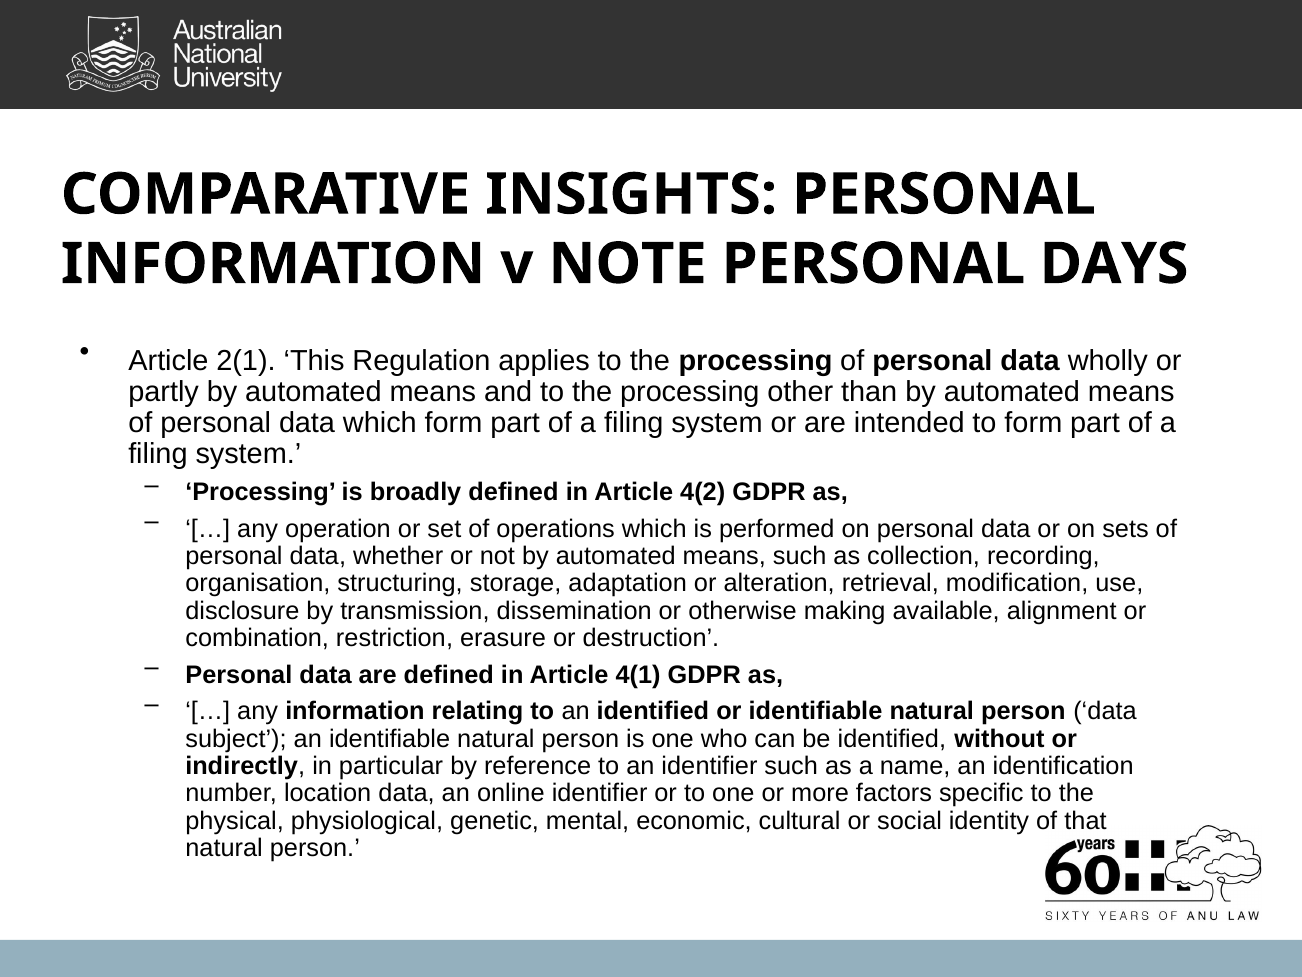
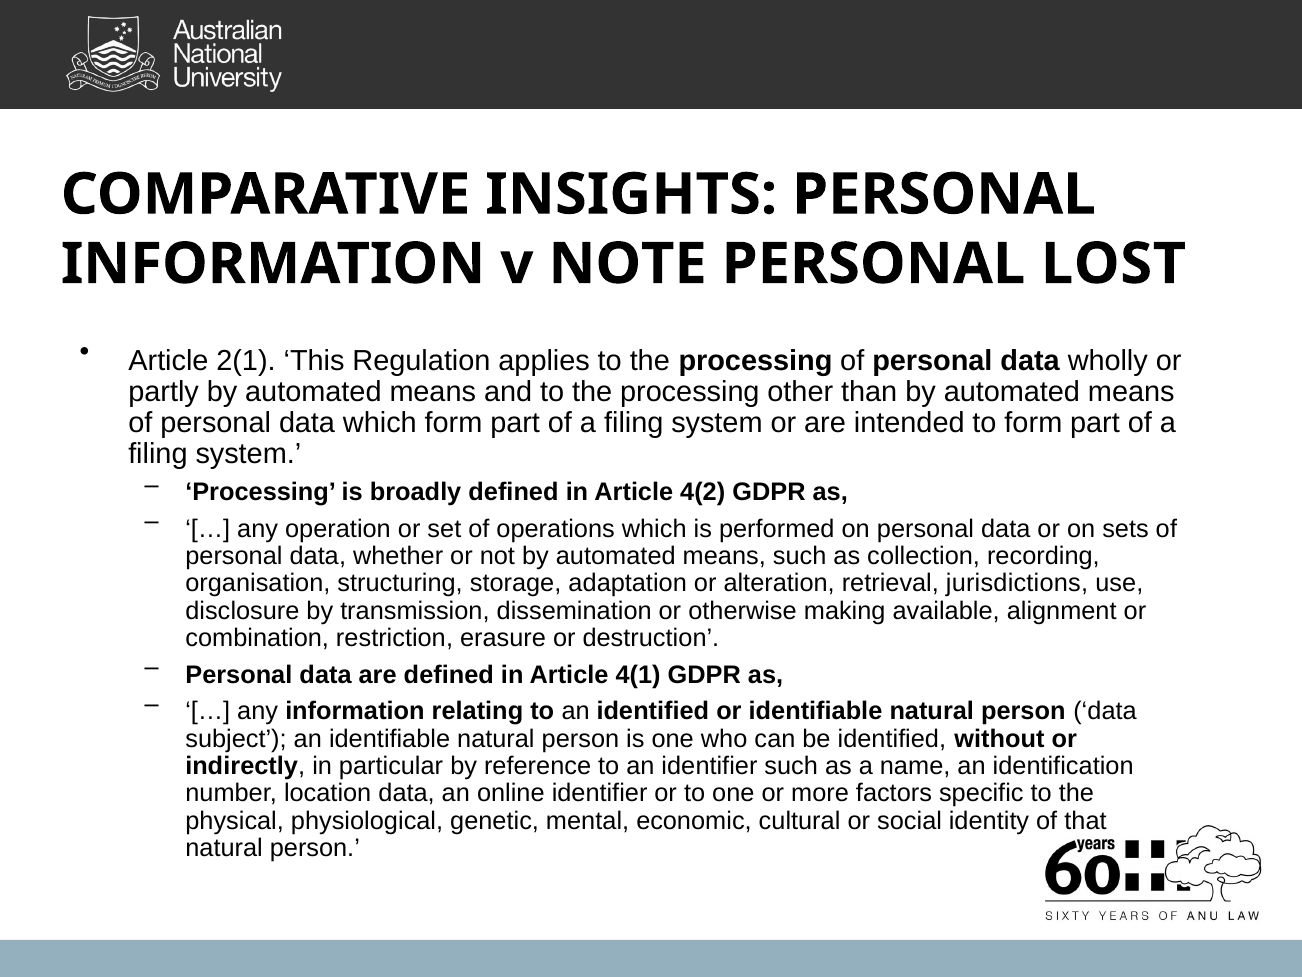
DAYS: DAYS -> LOST
modification: modification -> jurisdictions
